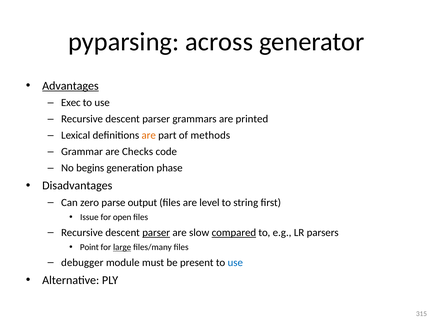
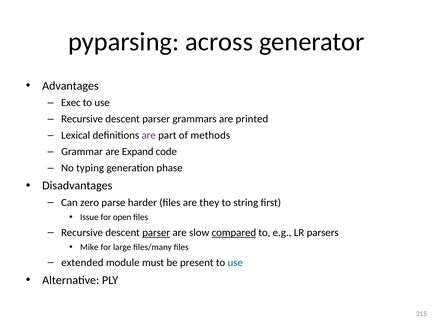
Advantages underline: present -> none
are at (149, 136) colour: orange -> purple
Checks: Checks -> Expand
begins: begins -> typing
output: output -> harder
level: level -> they
Point: Point -> Mike
large underline: present -> none
debugger: debugger -> extended
